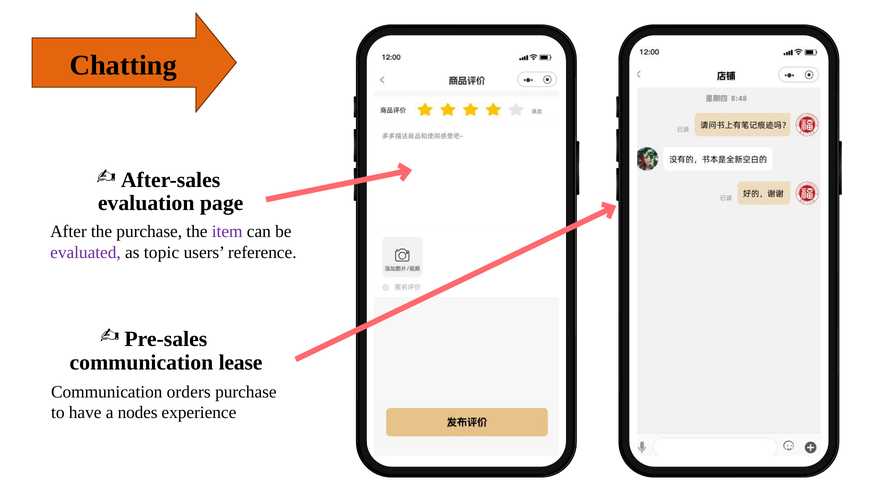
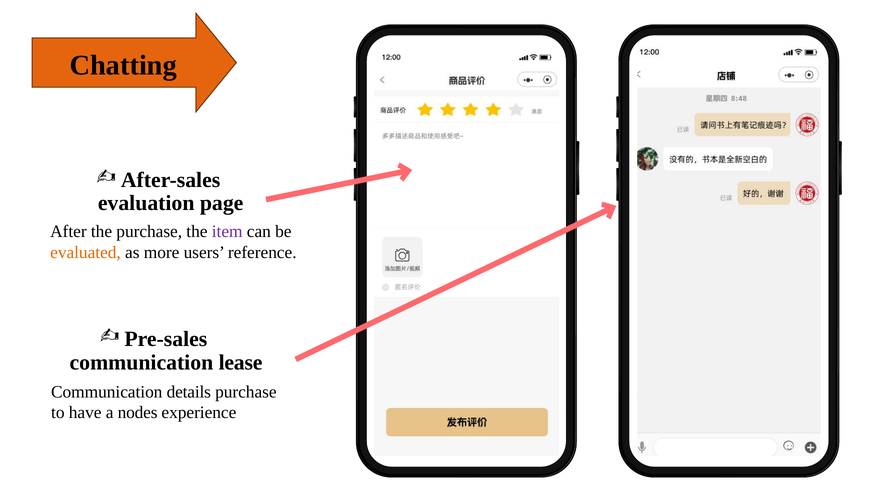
evaluated colour: purple -> orange
topic: topic -> more
orders: orders -> details
